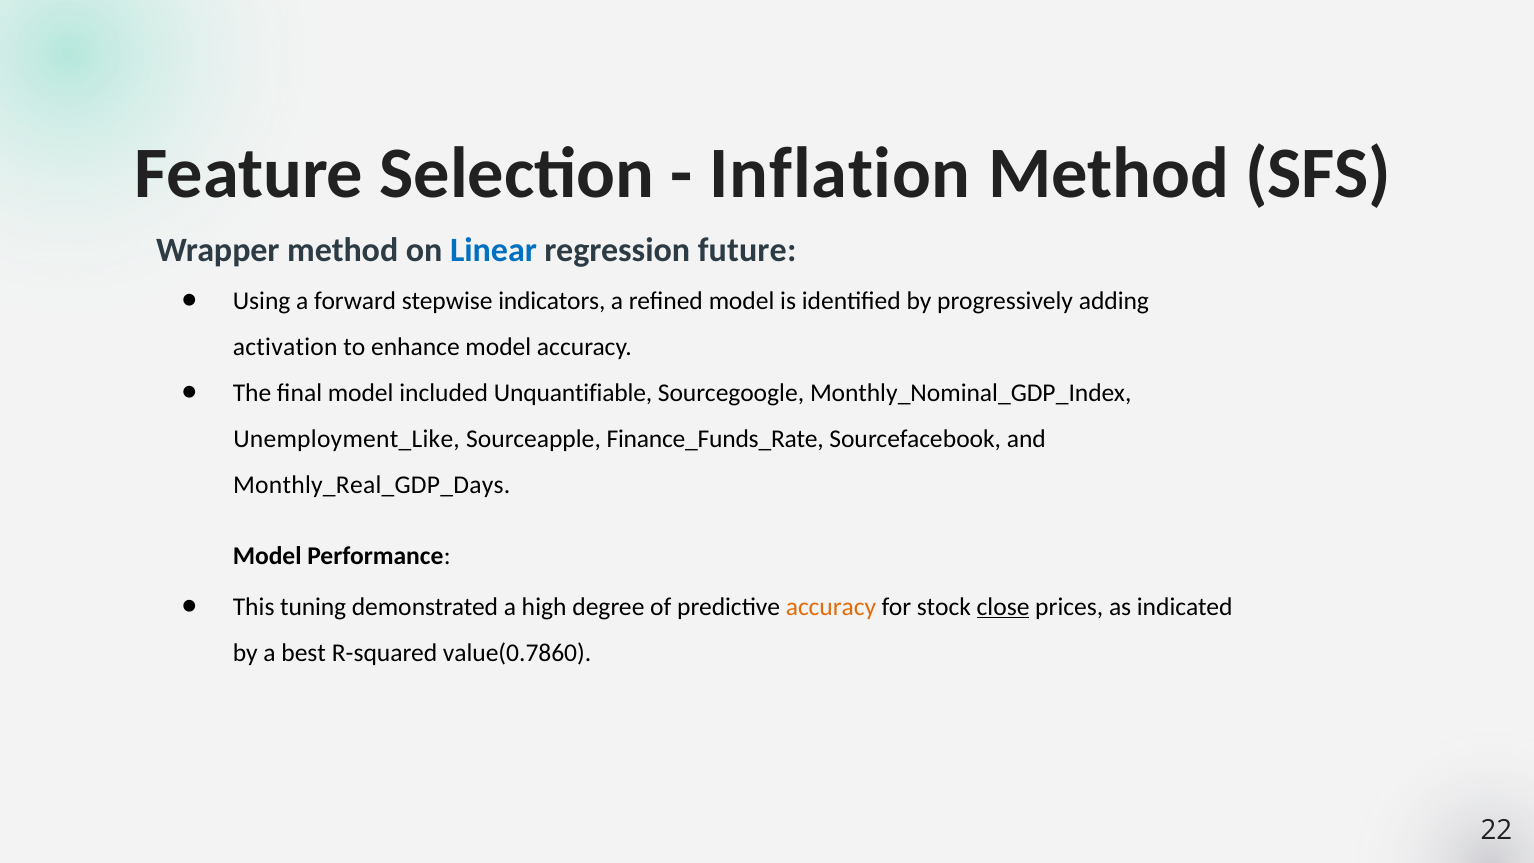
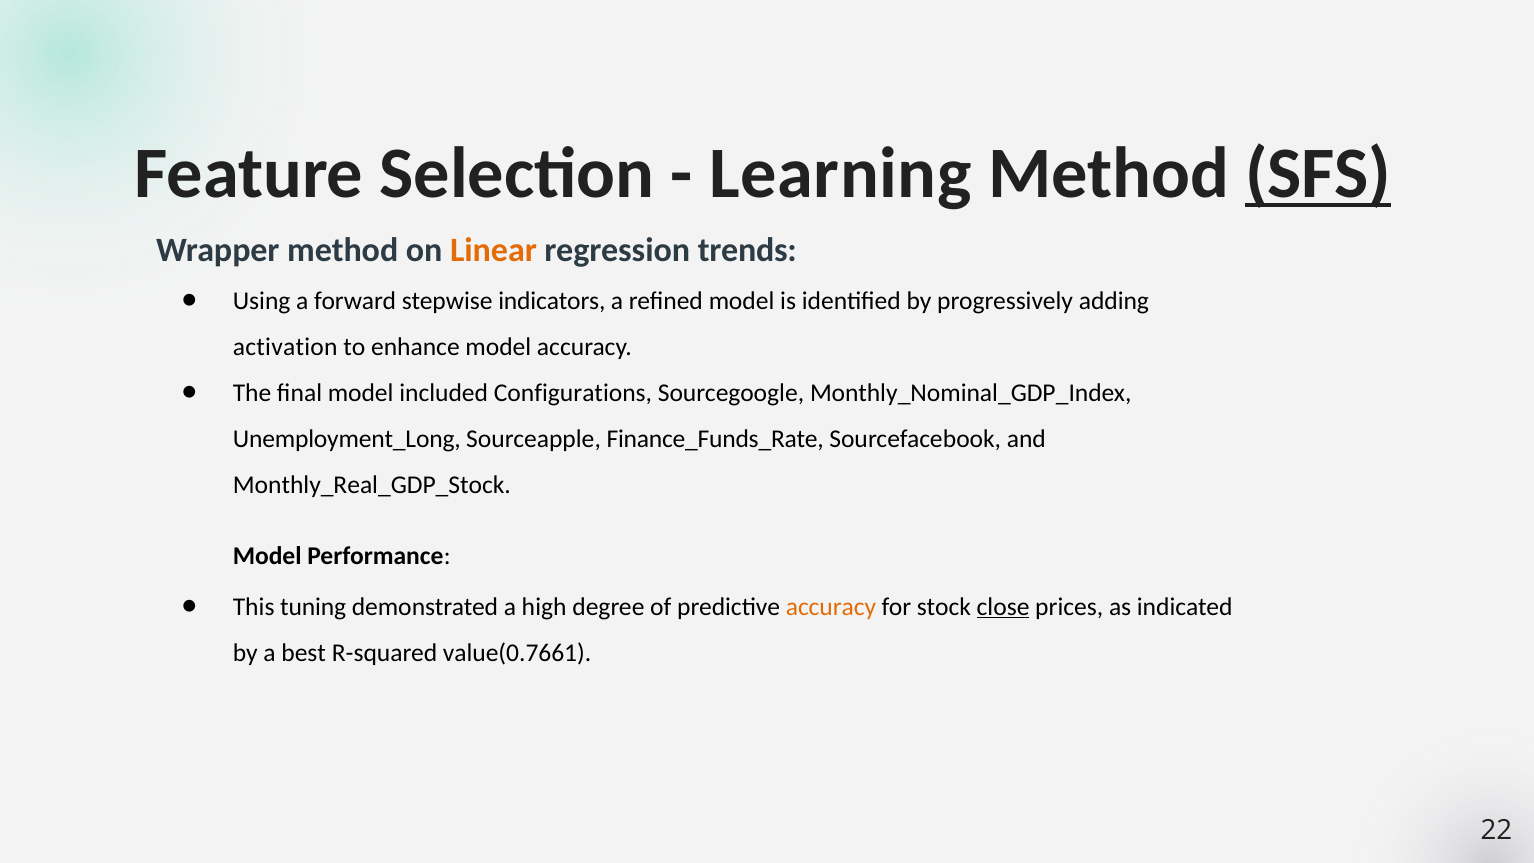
Inflation: Inflation -> Learning
SFS underline: none -> present
Linear colour: blue -> orange
future: future -> trends
Unquantifiable: Unquantifiable -> Configurations
Unemployment_Like: Unemployment_Like -> Unemployment_Long
Monthly_Real_GDP_Days: Monthly_Real_GDP_Days -> Monthly_Real_GDP_Stock
value(0.7860: value(0.7860 -> value(0.7661
